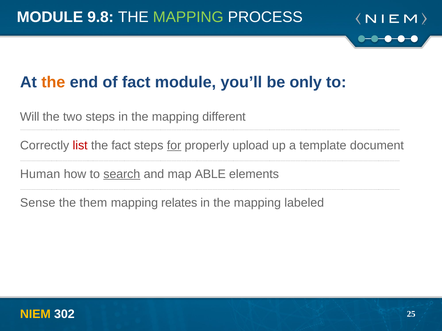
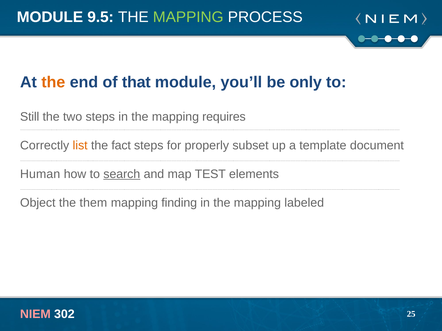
9.8: 9.8 -> 9.5
of fact: fact -> that
Will: Will -> Still
different: different -> requires
list colour: red -> orange
for underline: present -> none
upload: upload -> subset
ABLE: ABLE -> TEST
Sense: Sense -> Object
relates: relates -> finding
NIEM colour: yellow -> pink
